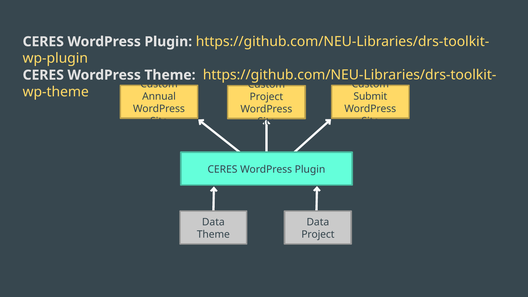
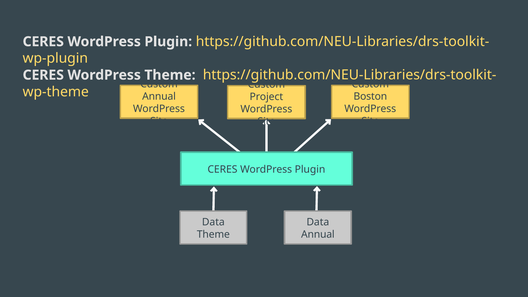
Submit: Submit -> Boston
Project at (318, 234): Project -> Annual
